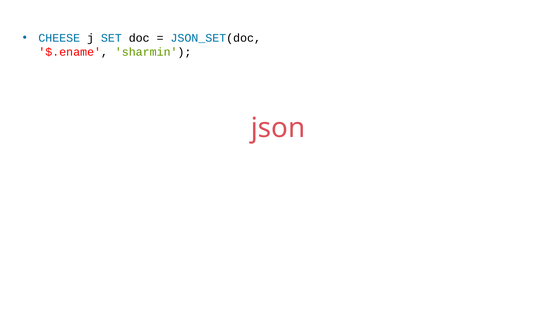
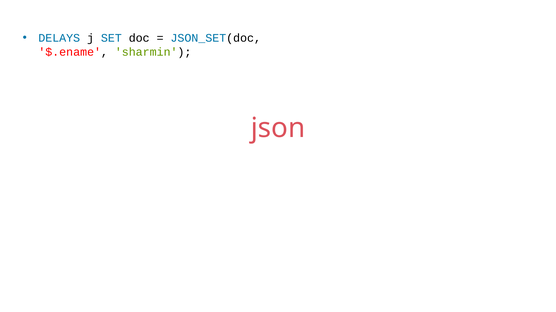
CHEESE: CHEESE -> DELAYS
